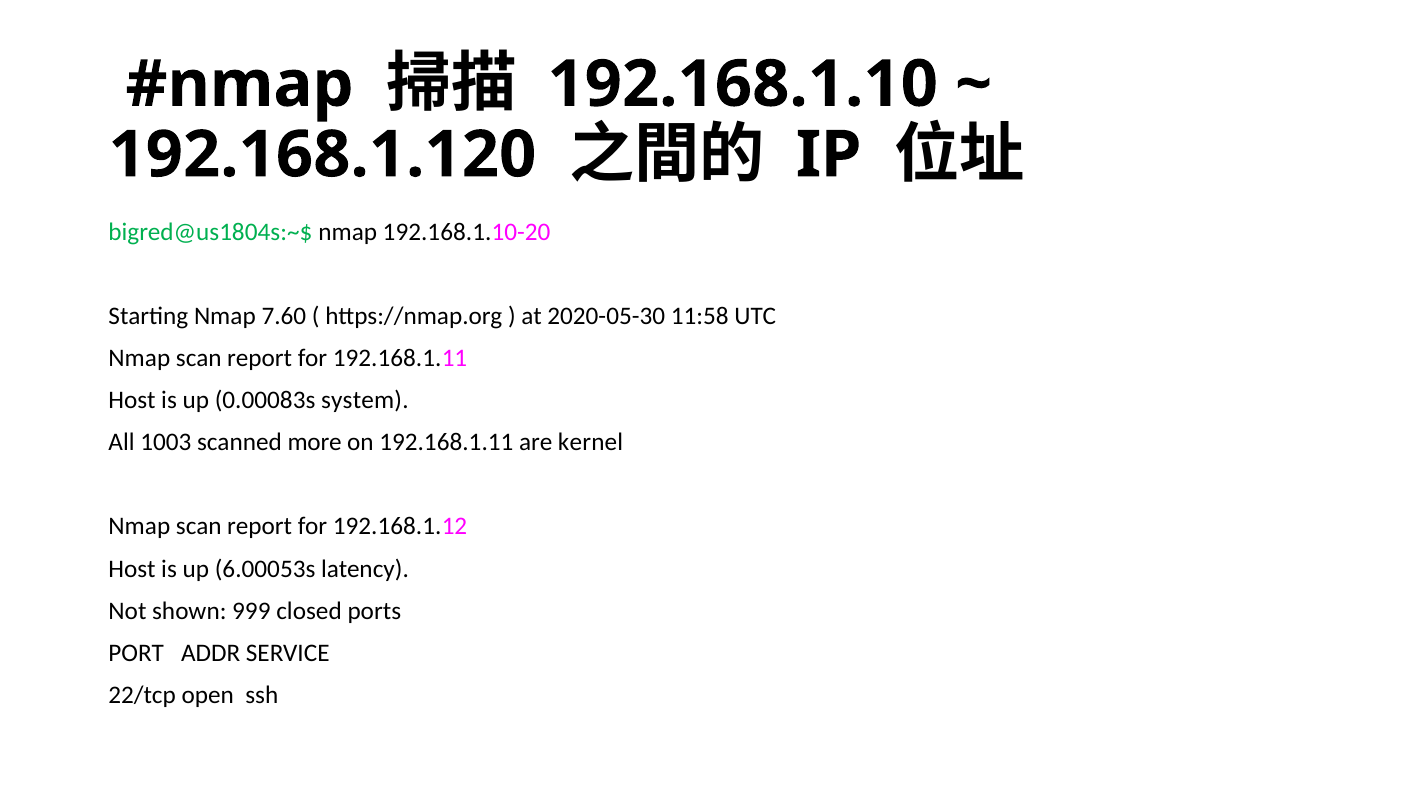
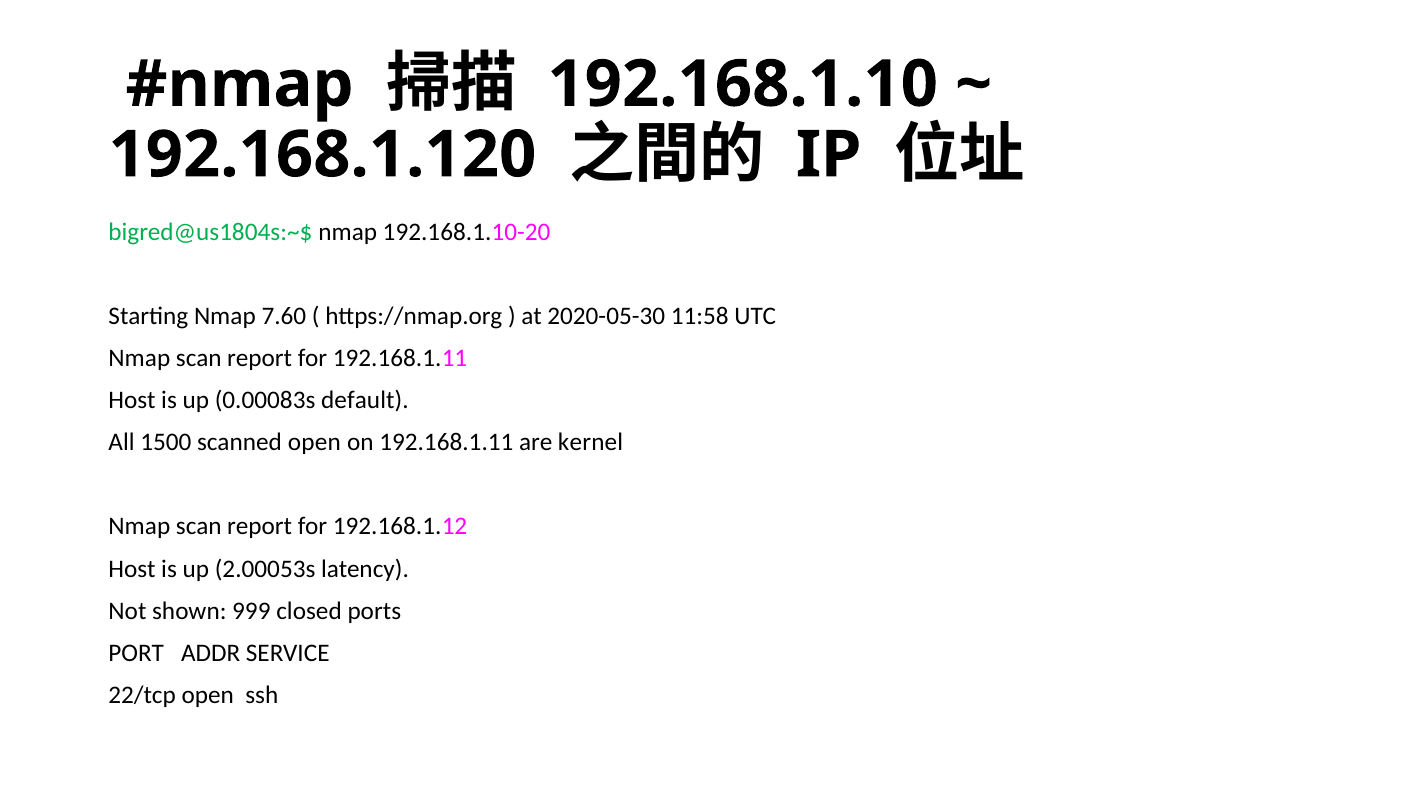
system: system -> default
1003: 1003 -> 1500
scanned more: more -> open
6.00053s: 6.00053s -> 2.00053s
